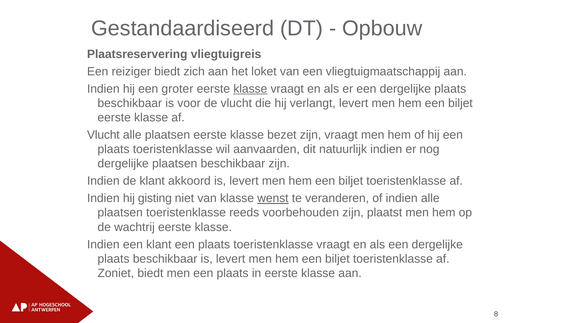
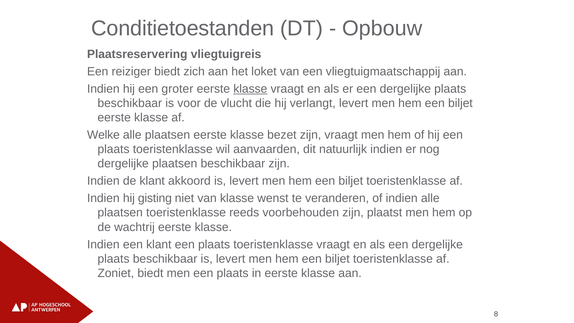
Gestandaardiseerd: Gestandaardiseerd -> Conditietoestanden
Vlucht at (103, 135): Vlucht -> Welke
wenst underline: present -> none
